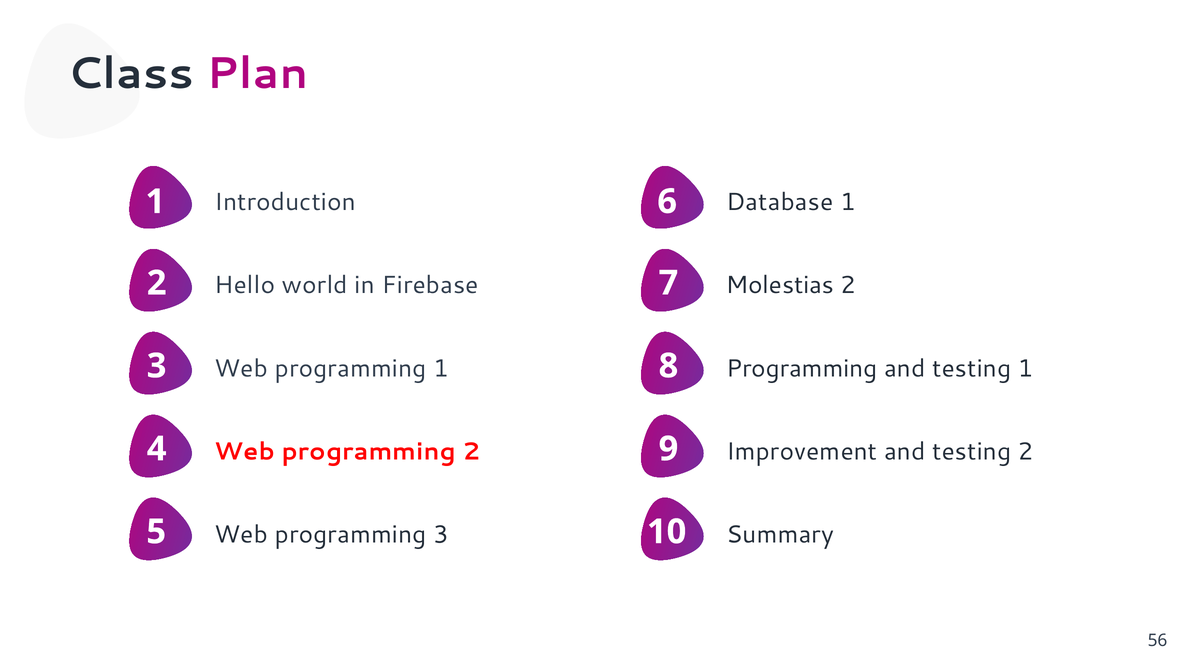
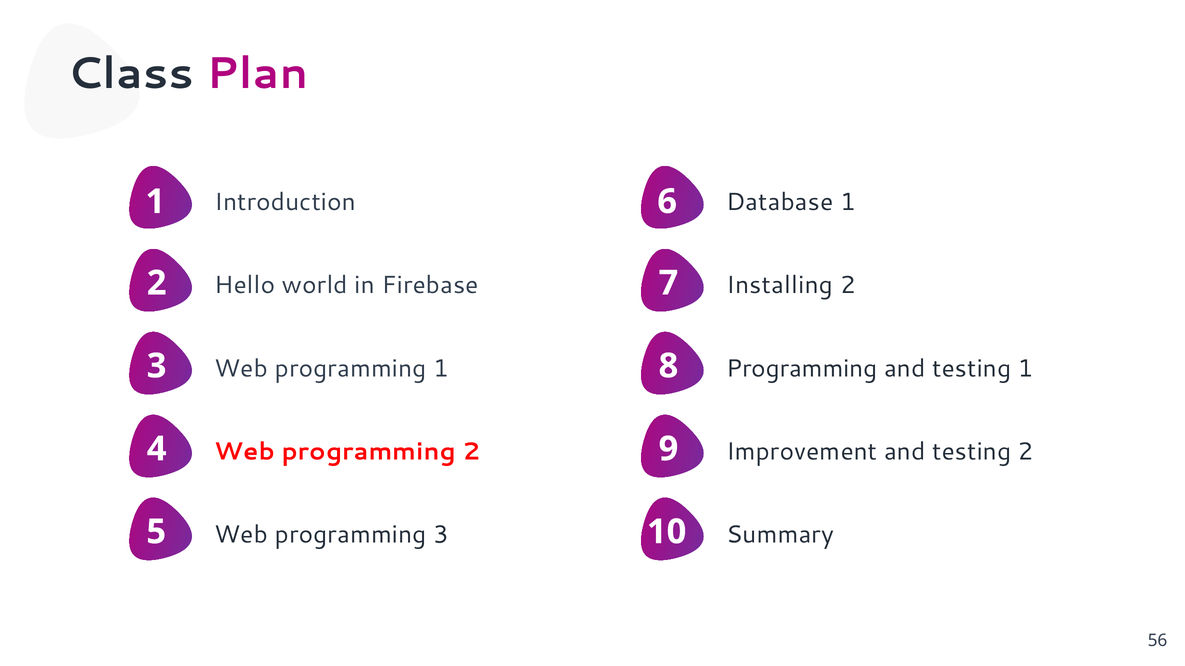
Molestias: Molestias -> Installing
